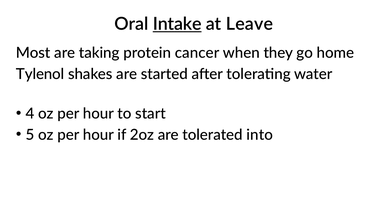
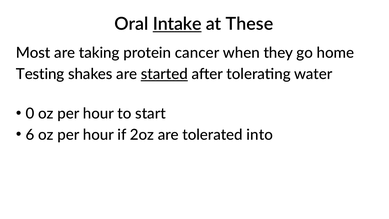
Leave: Leave -> These
Tylenol: Tylenol -> Testing
started underline: none -> present
4: 4 -> 0
5: 5 -> 6
